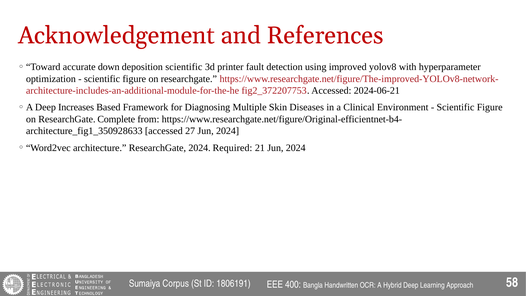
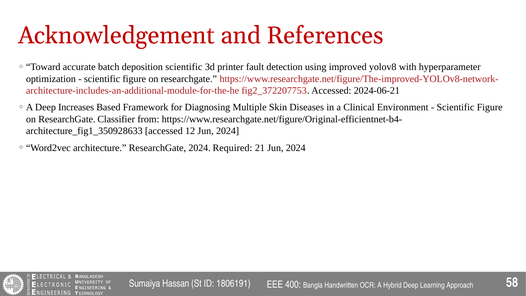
down: down -> batch
Complete: Complete -> Classifier
27: 27 -> 12
Corpus: Corpus -> Hassan
